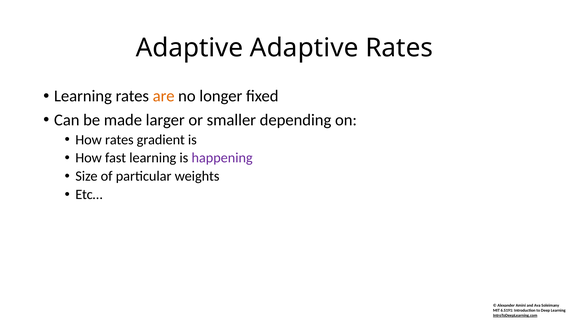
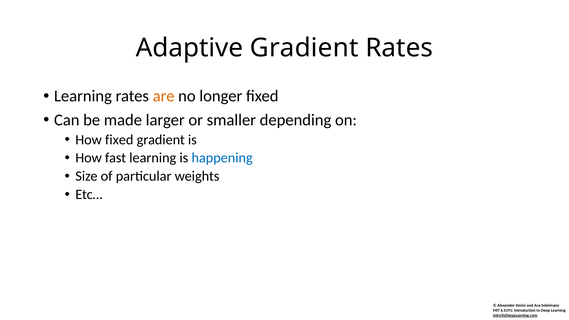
Adaptive Adaptive: Adaptive -> Gradient
How rates: rates -> fixed
happening colour: purple -> blue
